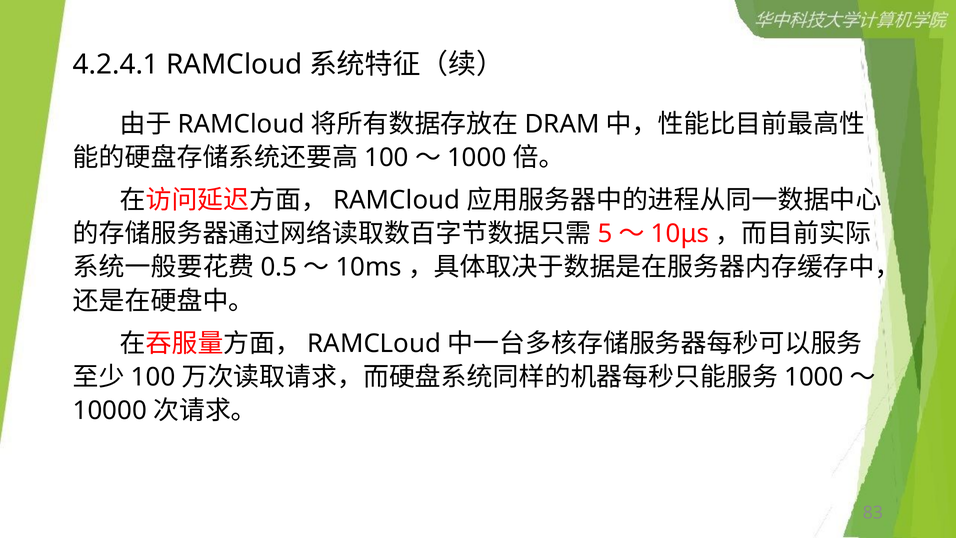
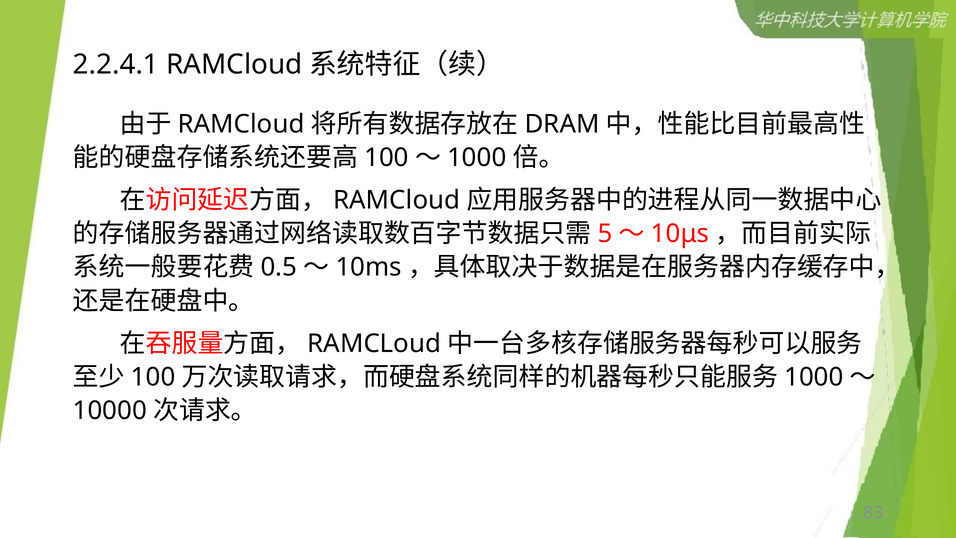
4.2.4.1: 4.2.4.1 -> 2.2.4.1
